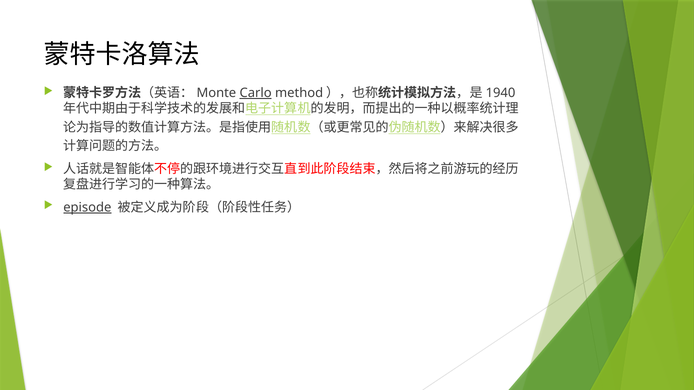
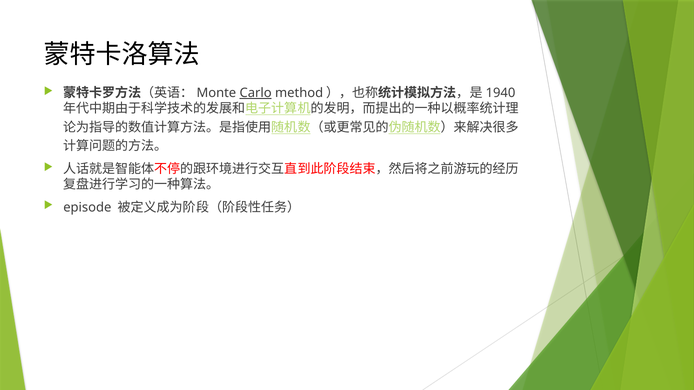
episode underline: present -> none
